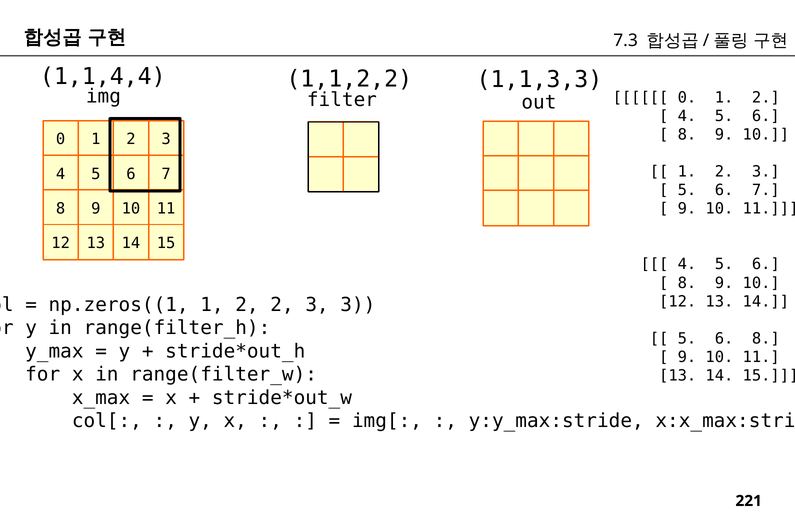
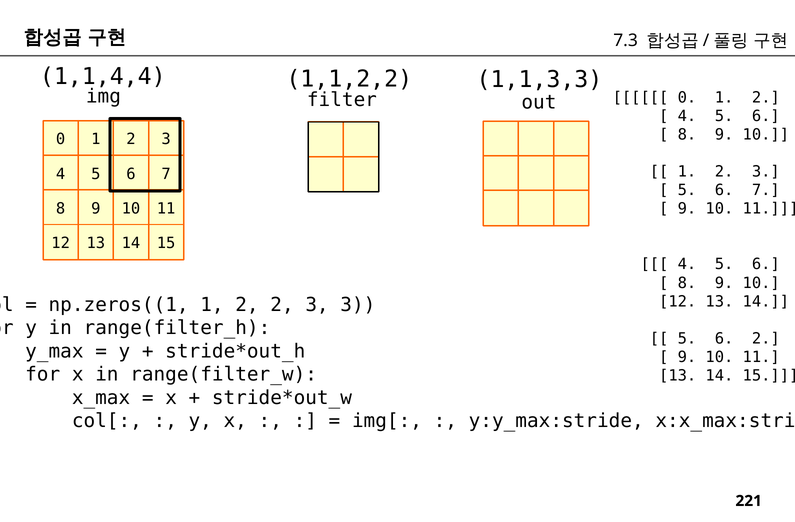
6 8: 8 -> 2
